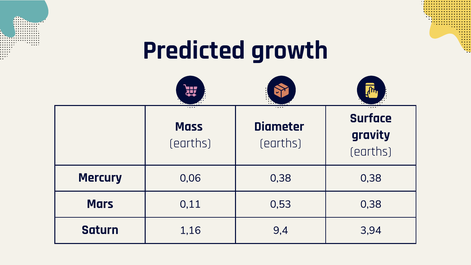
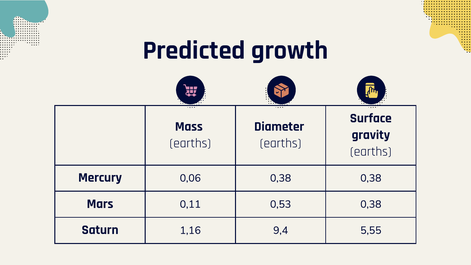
3,94: 3,94 -> 5,55
